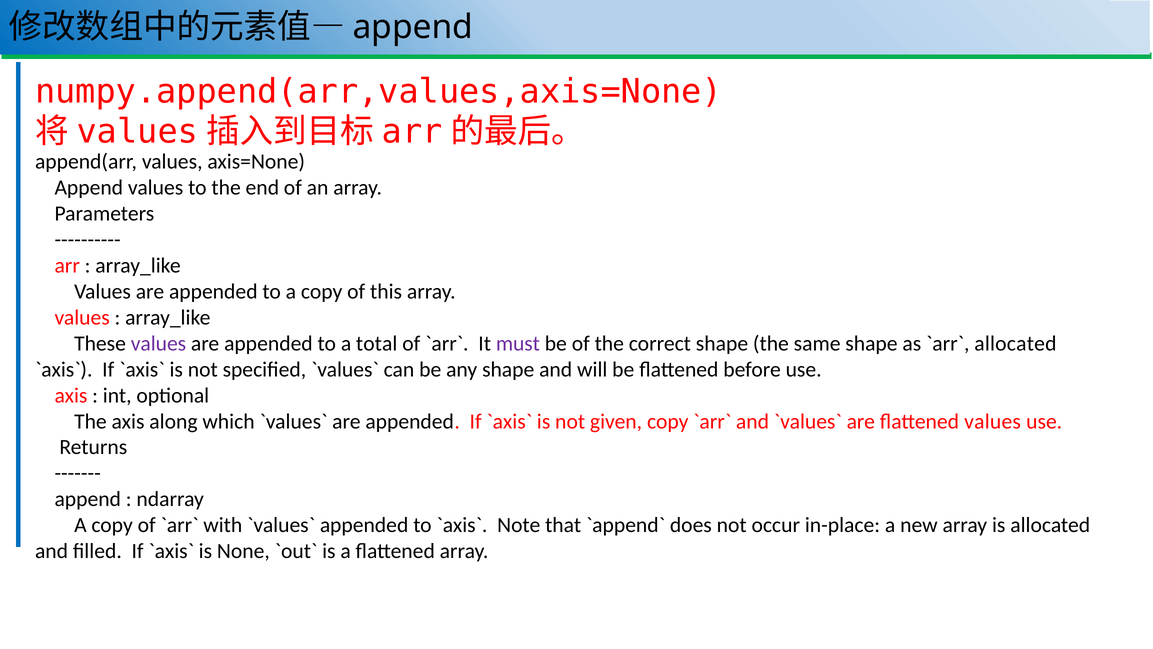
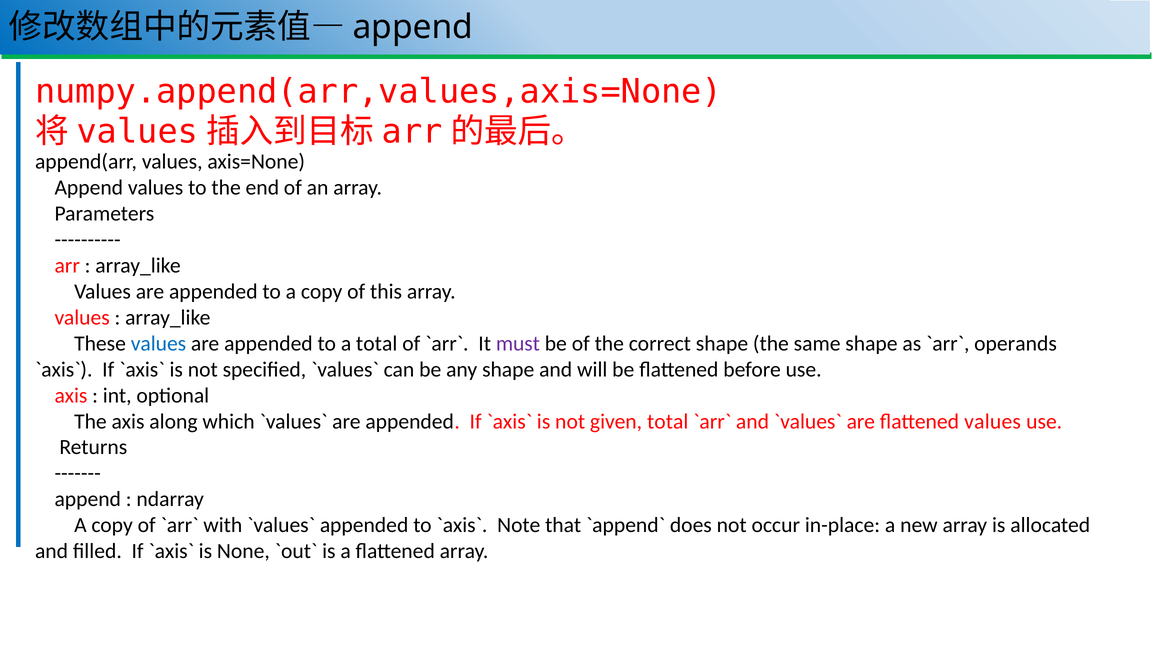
values at (158, 343) colour: purple -> blue
allocated at (1015, 343): allocated -> operands
given copy: copy -> total
